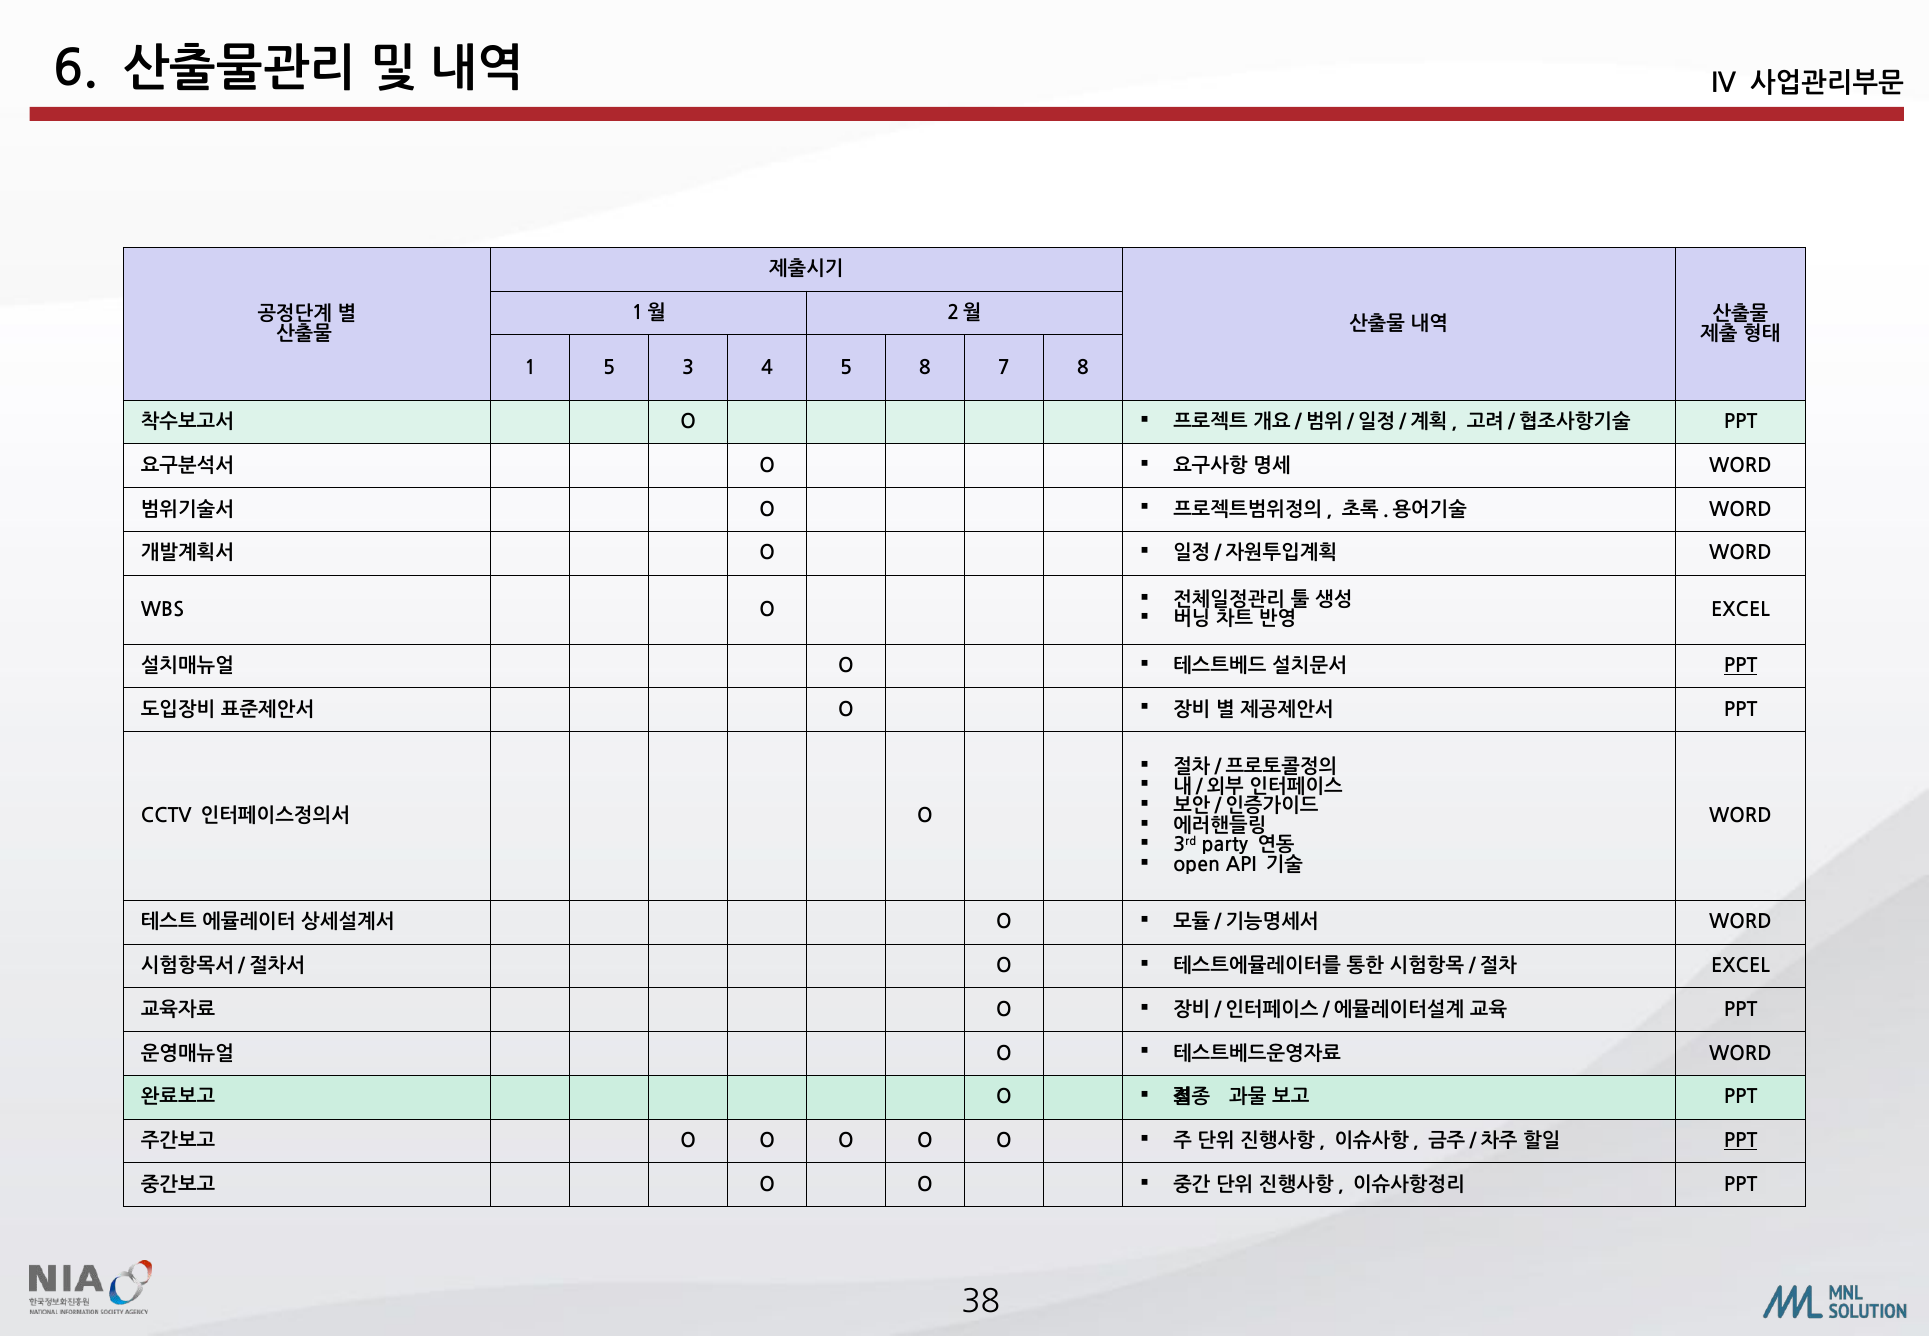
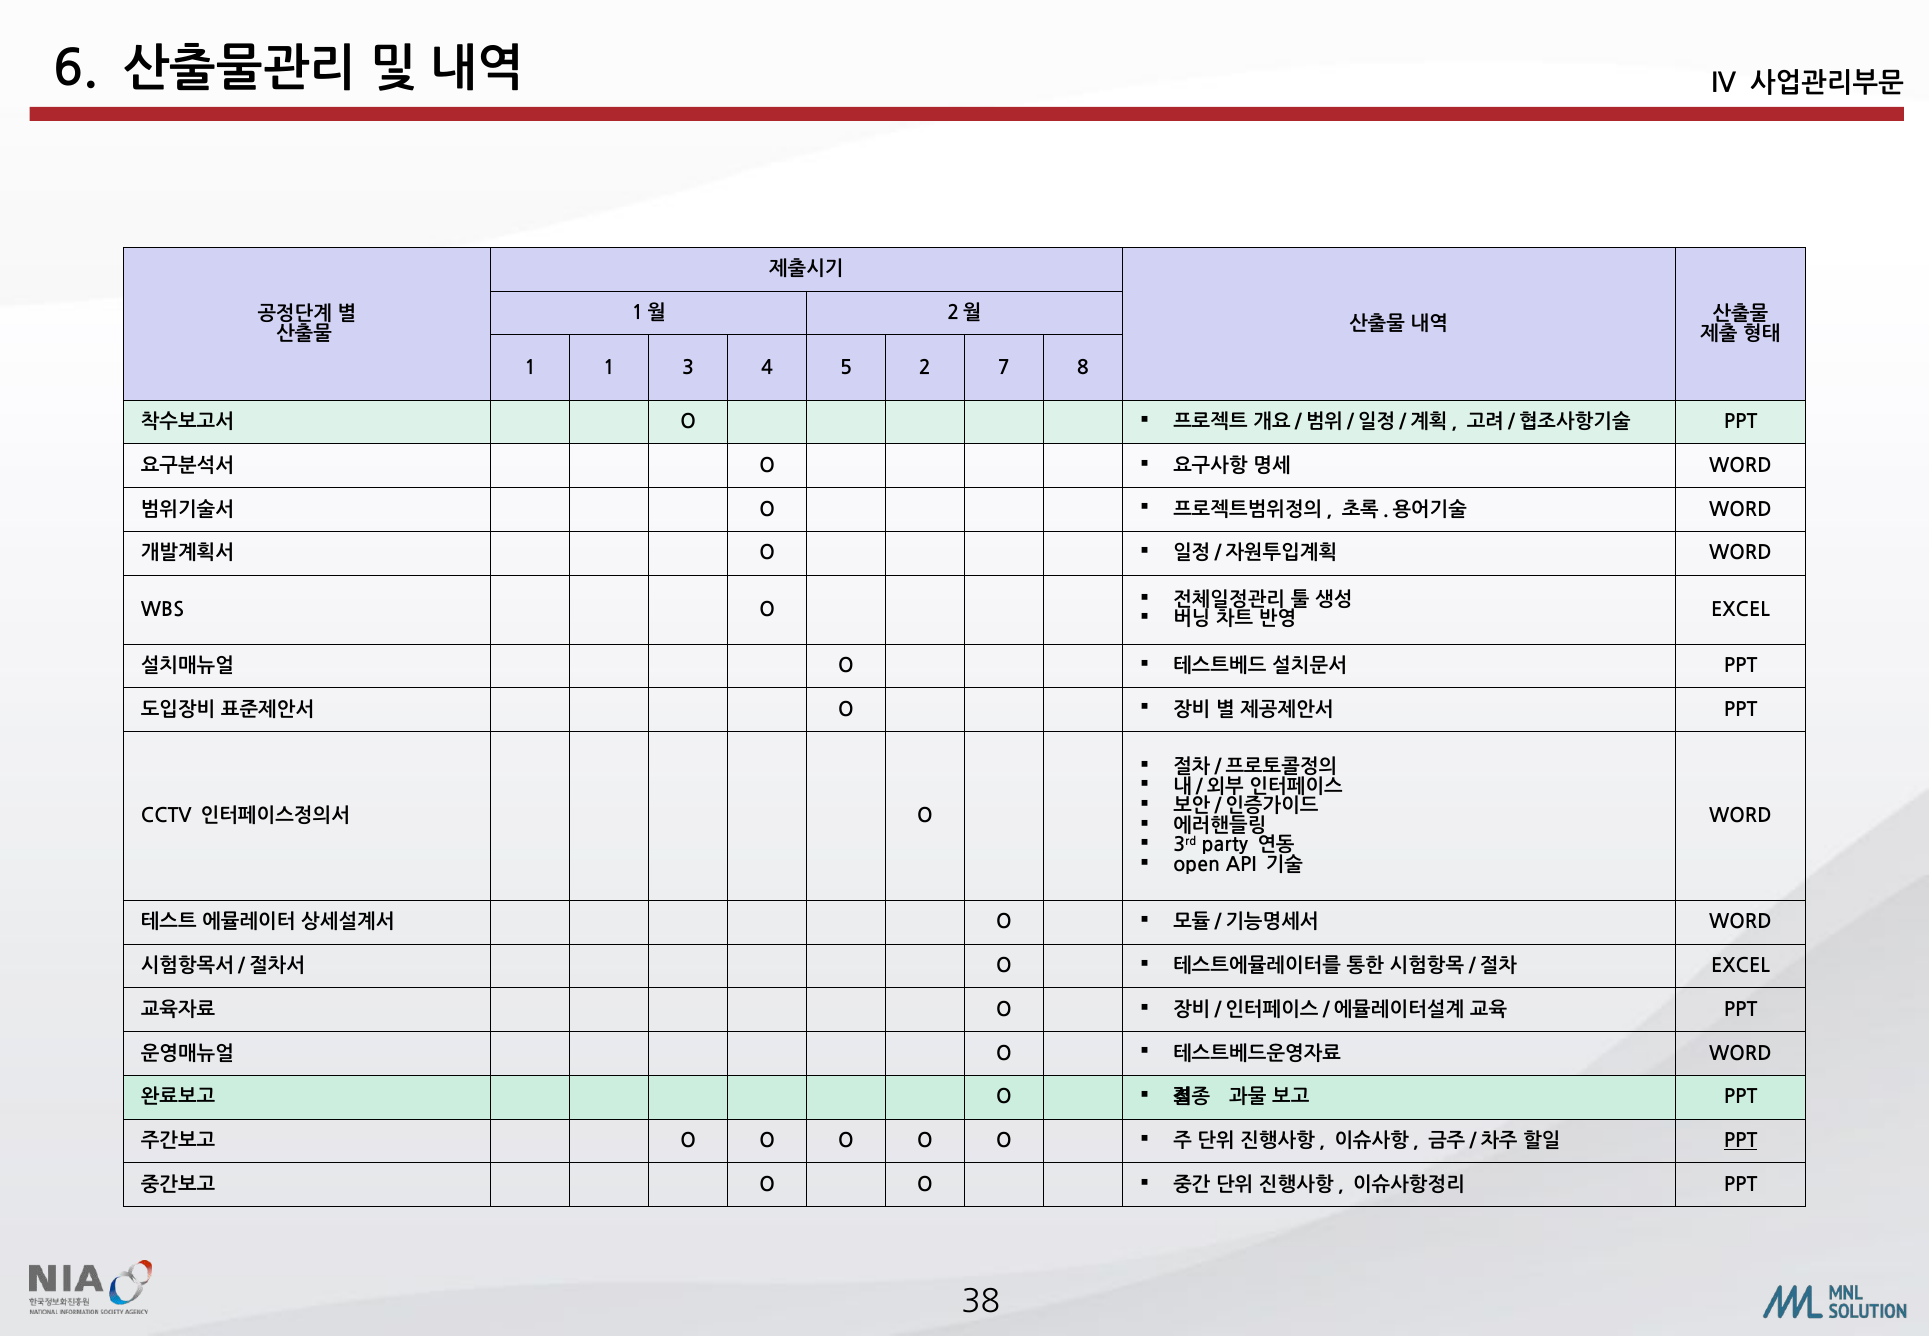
1 5: 5 -> 1
5 8: 8 -> 2
PPT at (1741, 666) underline: present -> none
